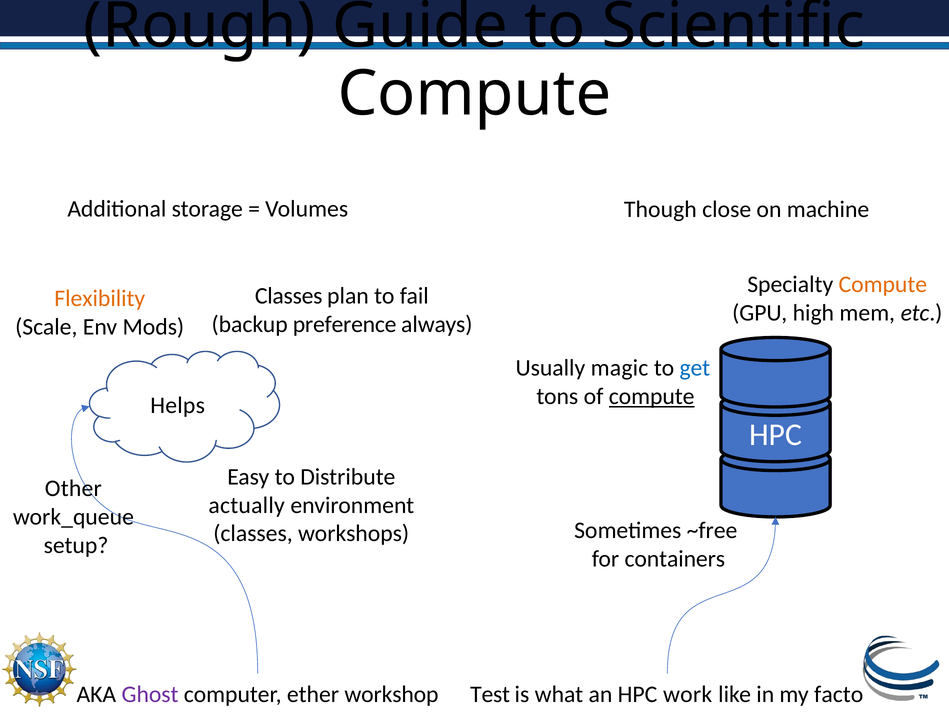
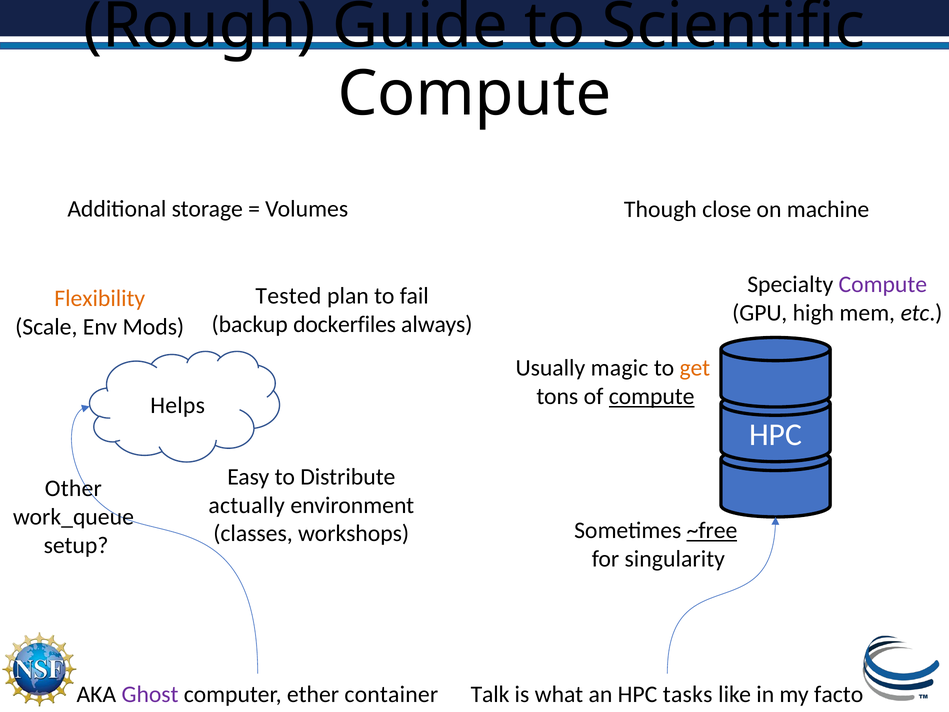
Compute at (883, 285) colour: orange -> purple
Classes at (289, 296): Classes -> Tested
preference: preference -> dockerfiles
get colour: blue -> orange
~free underline: none -> present
containers: containers -> singularity
workshop: workshop -> container
Test: Test -> Talk
work: work -> tasks
